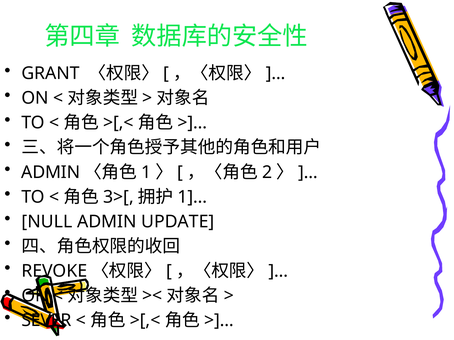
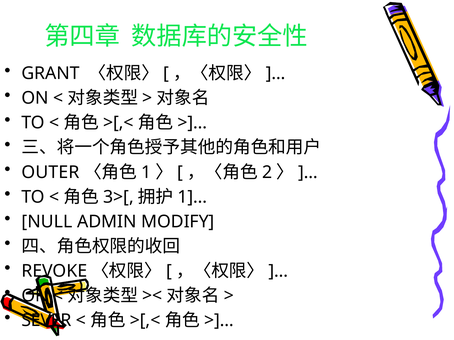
ADMIN at (51, 172): ADMIN -> OUTER
UPDATE: UPDATE -> MODIFY
